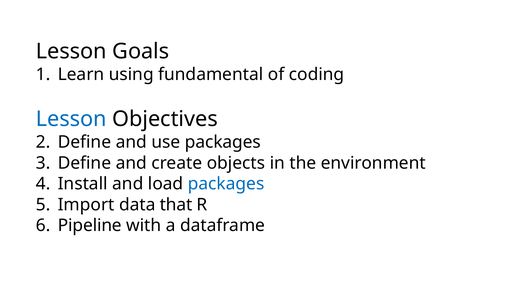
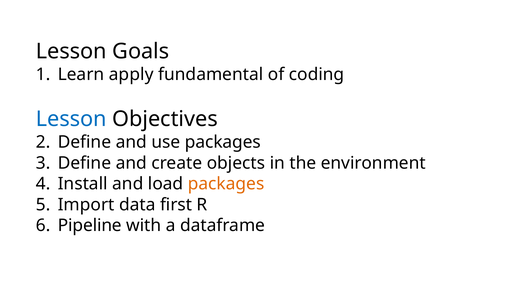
using: using -> apply
packages at (226, 184) colour: blue -> orange
that: that -> first
